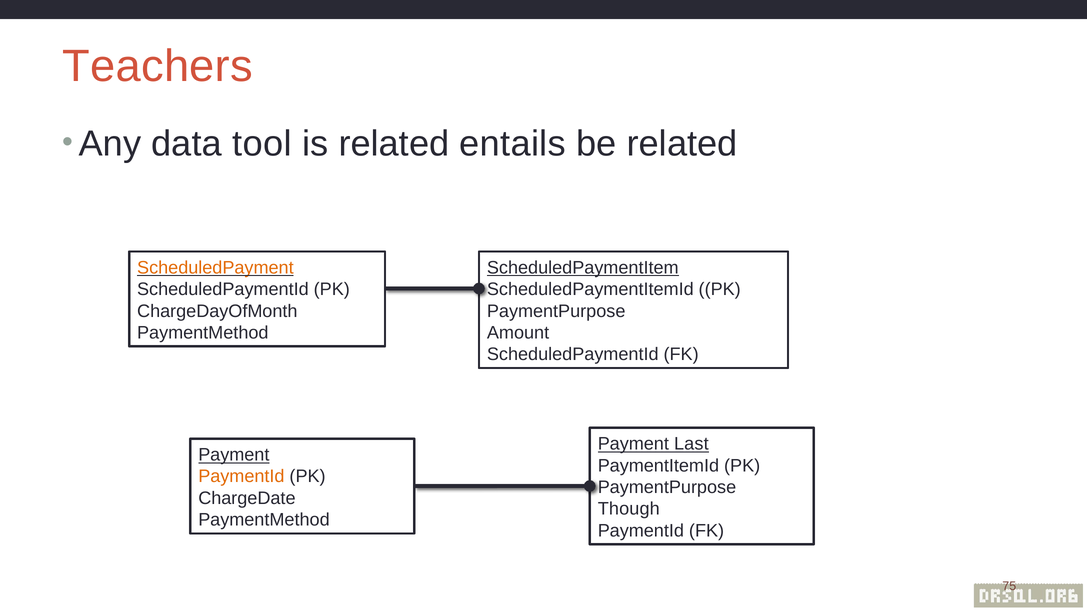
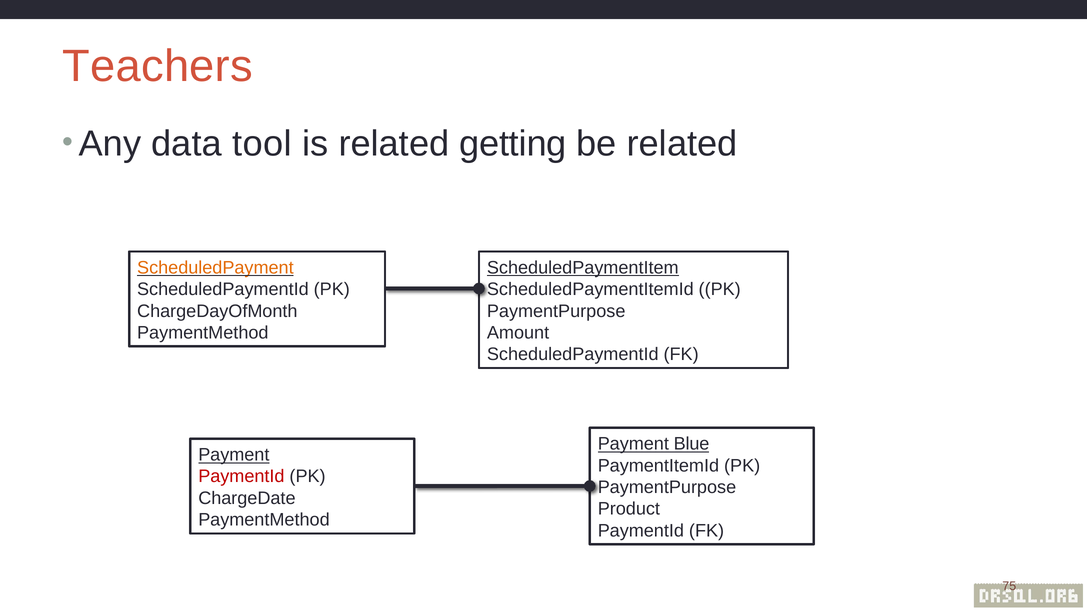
entails: entails -> getting
Last: Last -> Blue
PaymentId at (241, 477) colour: orange -> red
Though: Though -> Product
